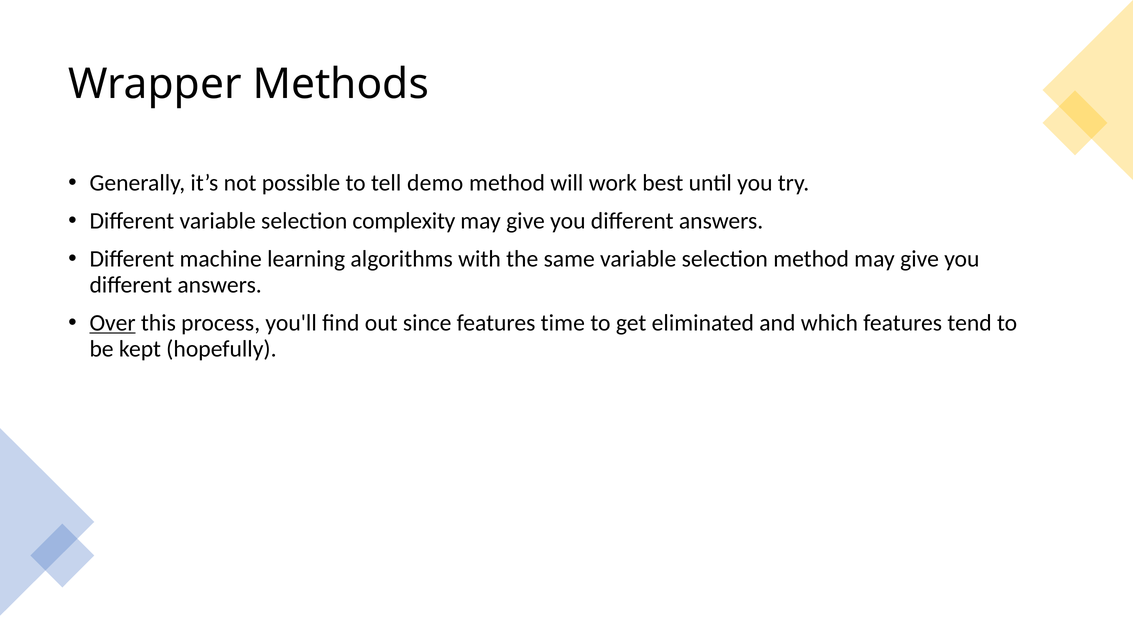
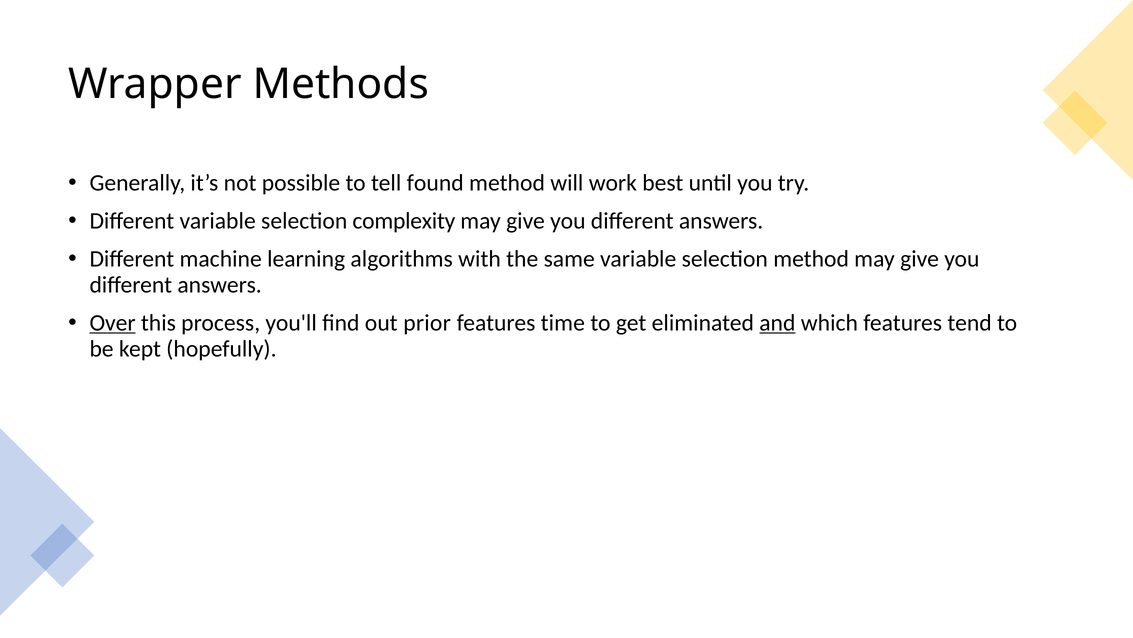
demo: demo -> found
since: since -> prior
and underline: none -> present
